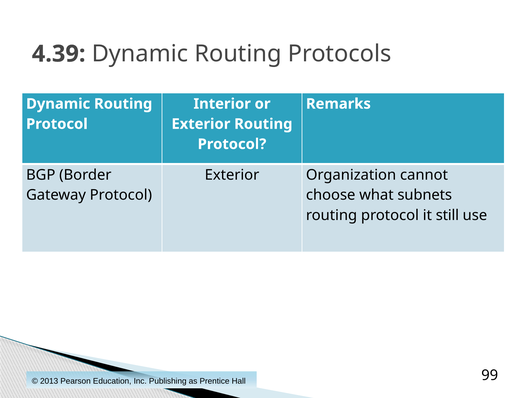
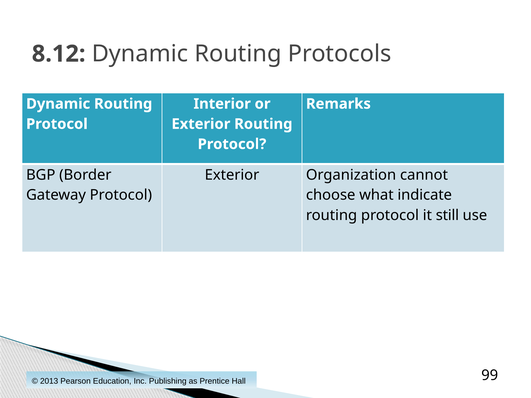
4.39: 4.39 -> 8.12
subnets: subnets -> indicate
